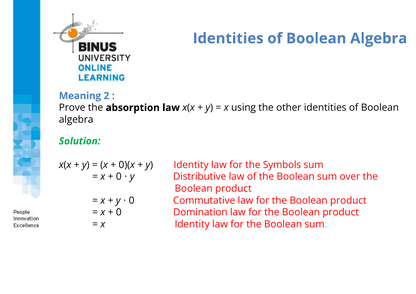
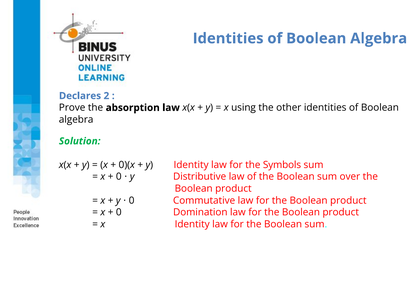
Meaning: Meaning -> Declares
